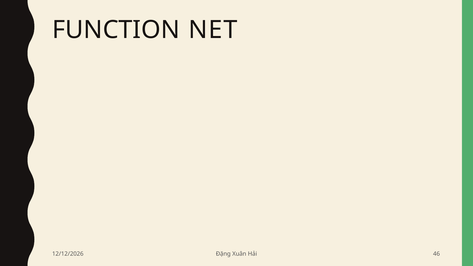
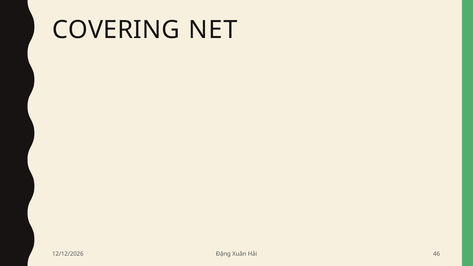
FUNCTION: FUNCTION -> COVERING
